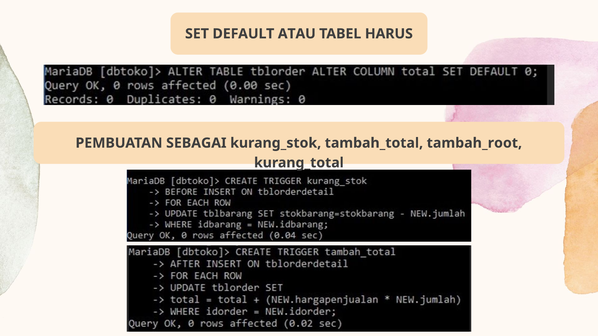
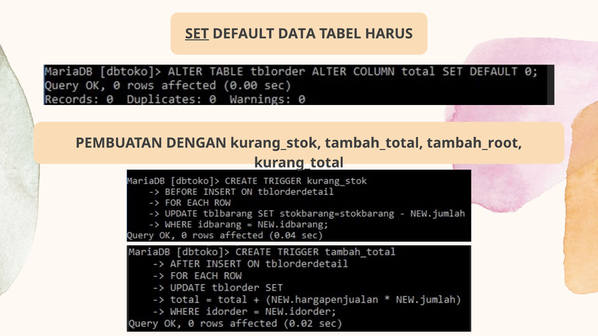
SET underline: none -> present
ATAU: ATAU -> DATA
SEBAGAI: SEBAGAI -> DENGAN
